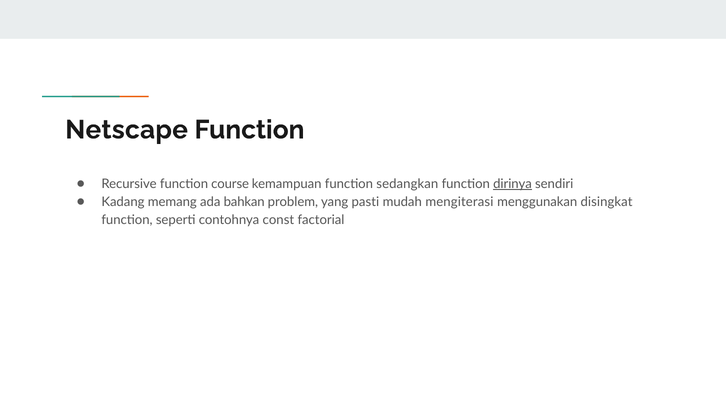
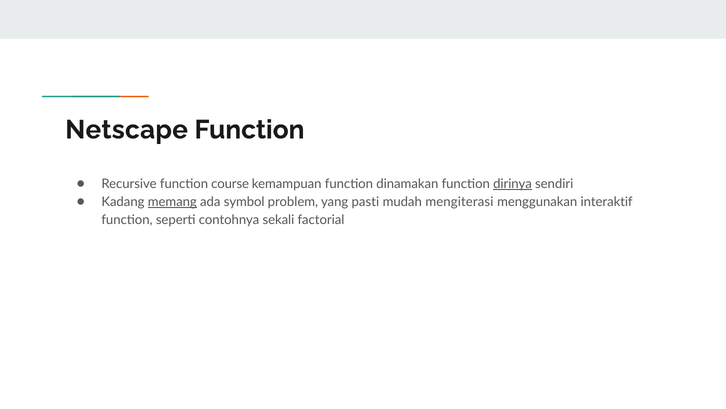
sedangkan: sedangkan -> dinamakan
memang underline: none -> present
bahkan: bahkan -> symbol
disingkat: disingkat -> interaktif
const: const -> sekali
